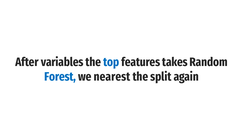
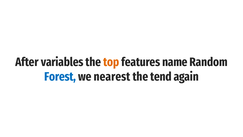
top colour: blue -> orange
takes: takes -> name
split: split -> tend
